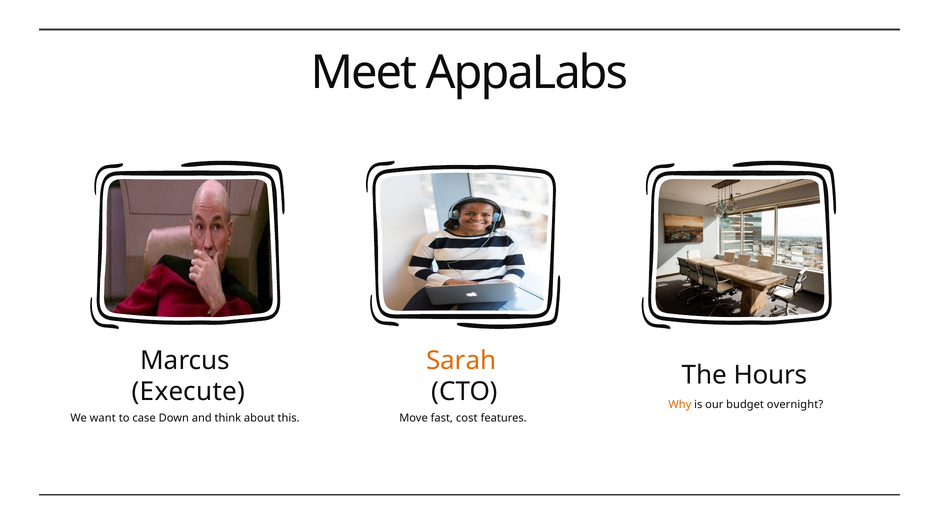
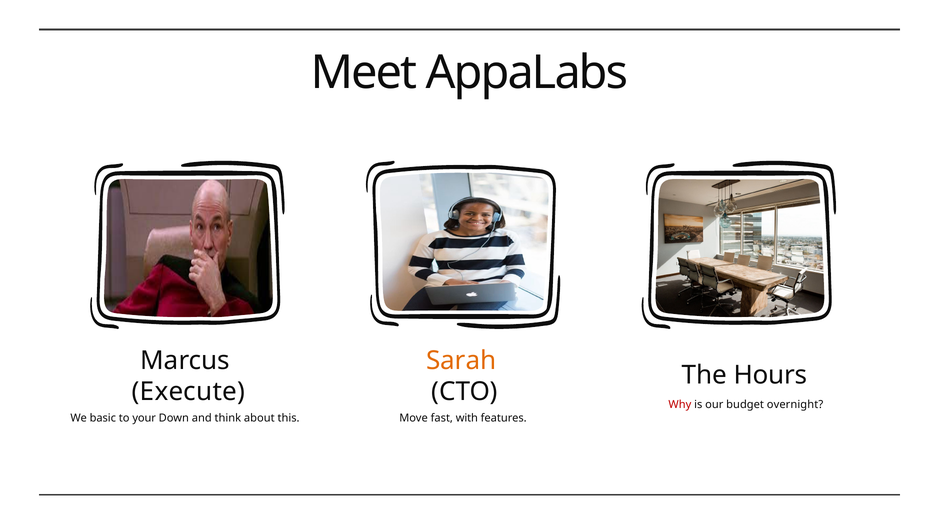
Why colour: orange -> red
want: want -> basic
case: case -> your
cost: cost -> with
